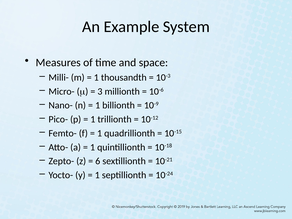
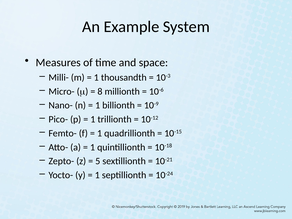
3: 3 -> 8
6: 6 -> 5
